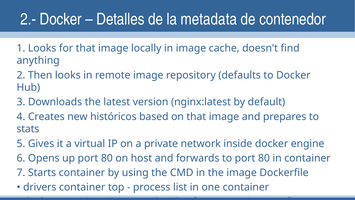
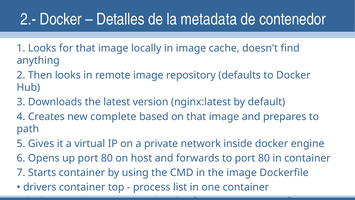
históricos: históricos -> complete
stats at (28, 129): stats -> path
